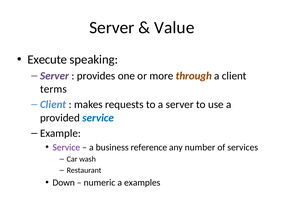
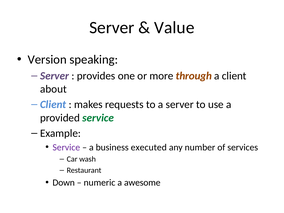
Execute: Execute -> Version
terms: terms -> about
service at (98, 118) colour: blue -> green
reference: reference -> executed
examples: examples -> awesome
